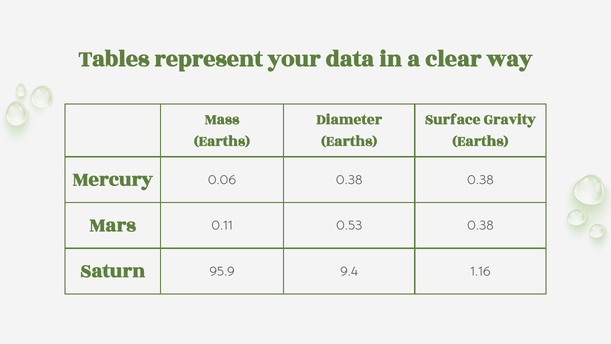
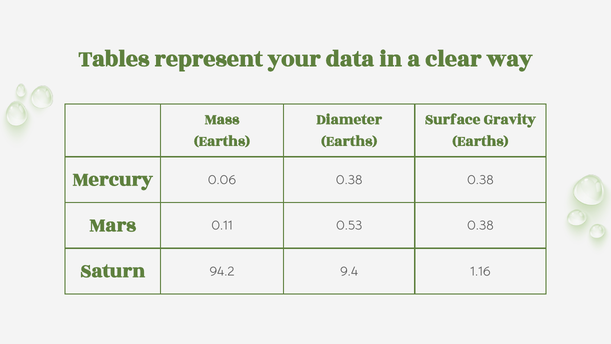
95.9: 95.9 -> 94.2
